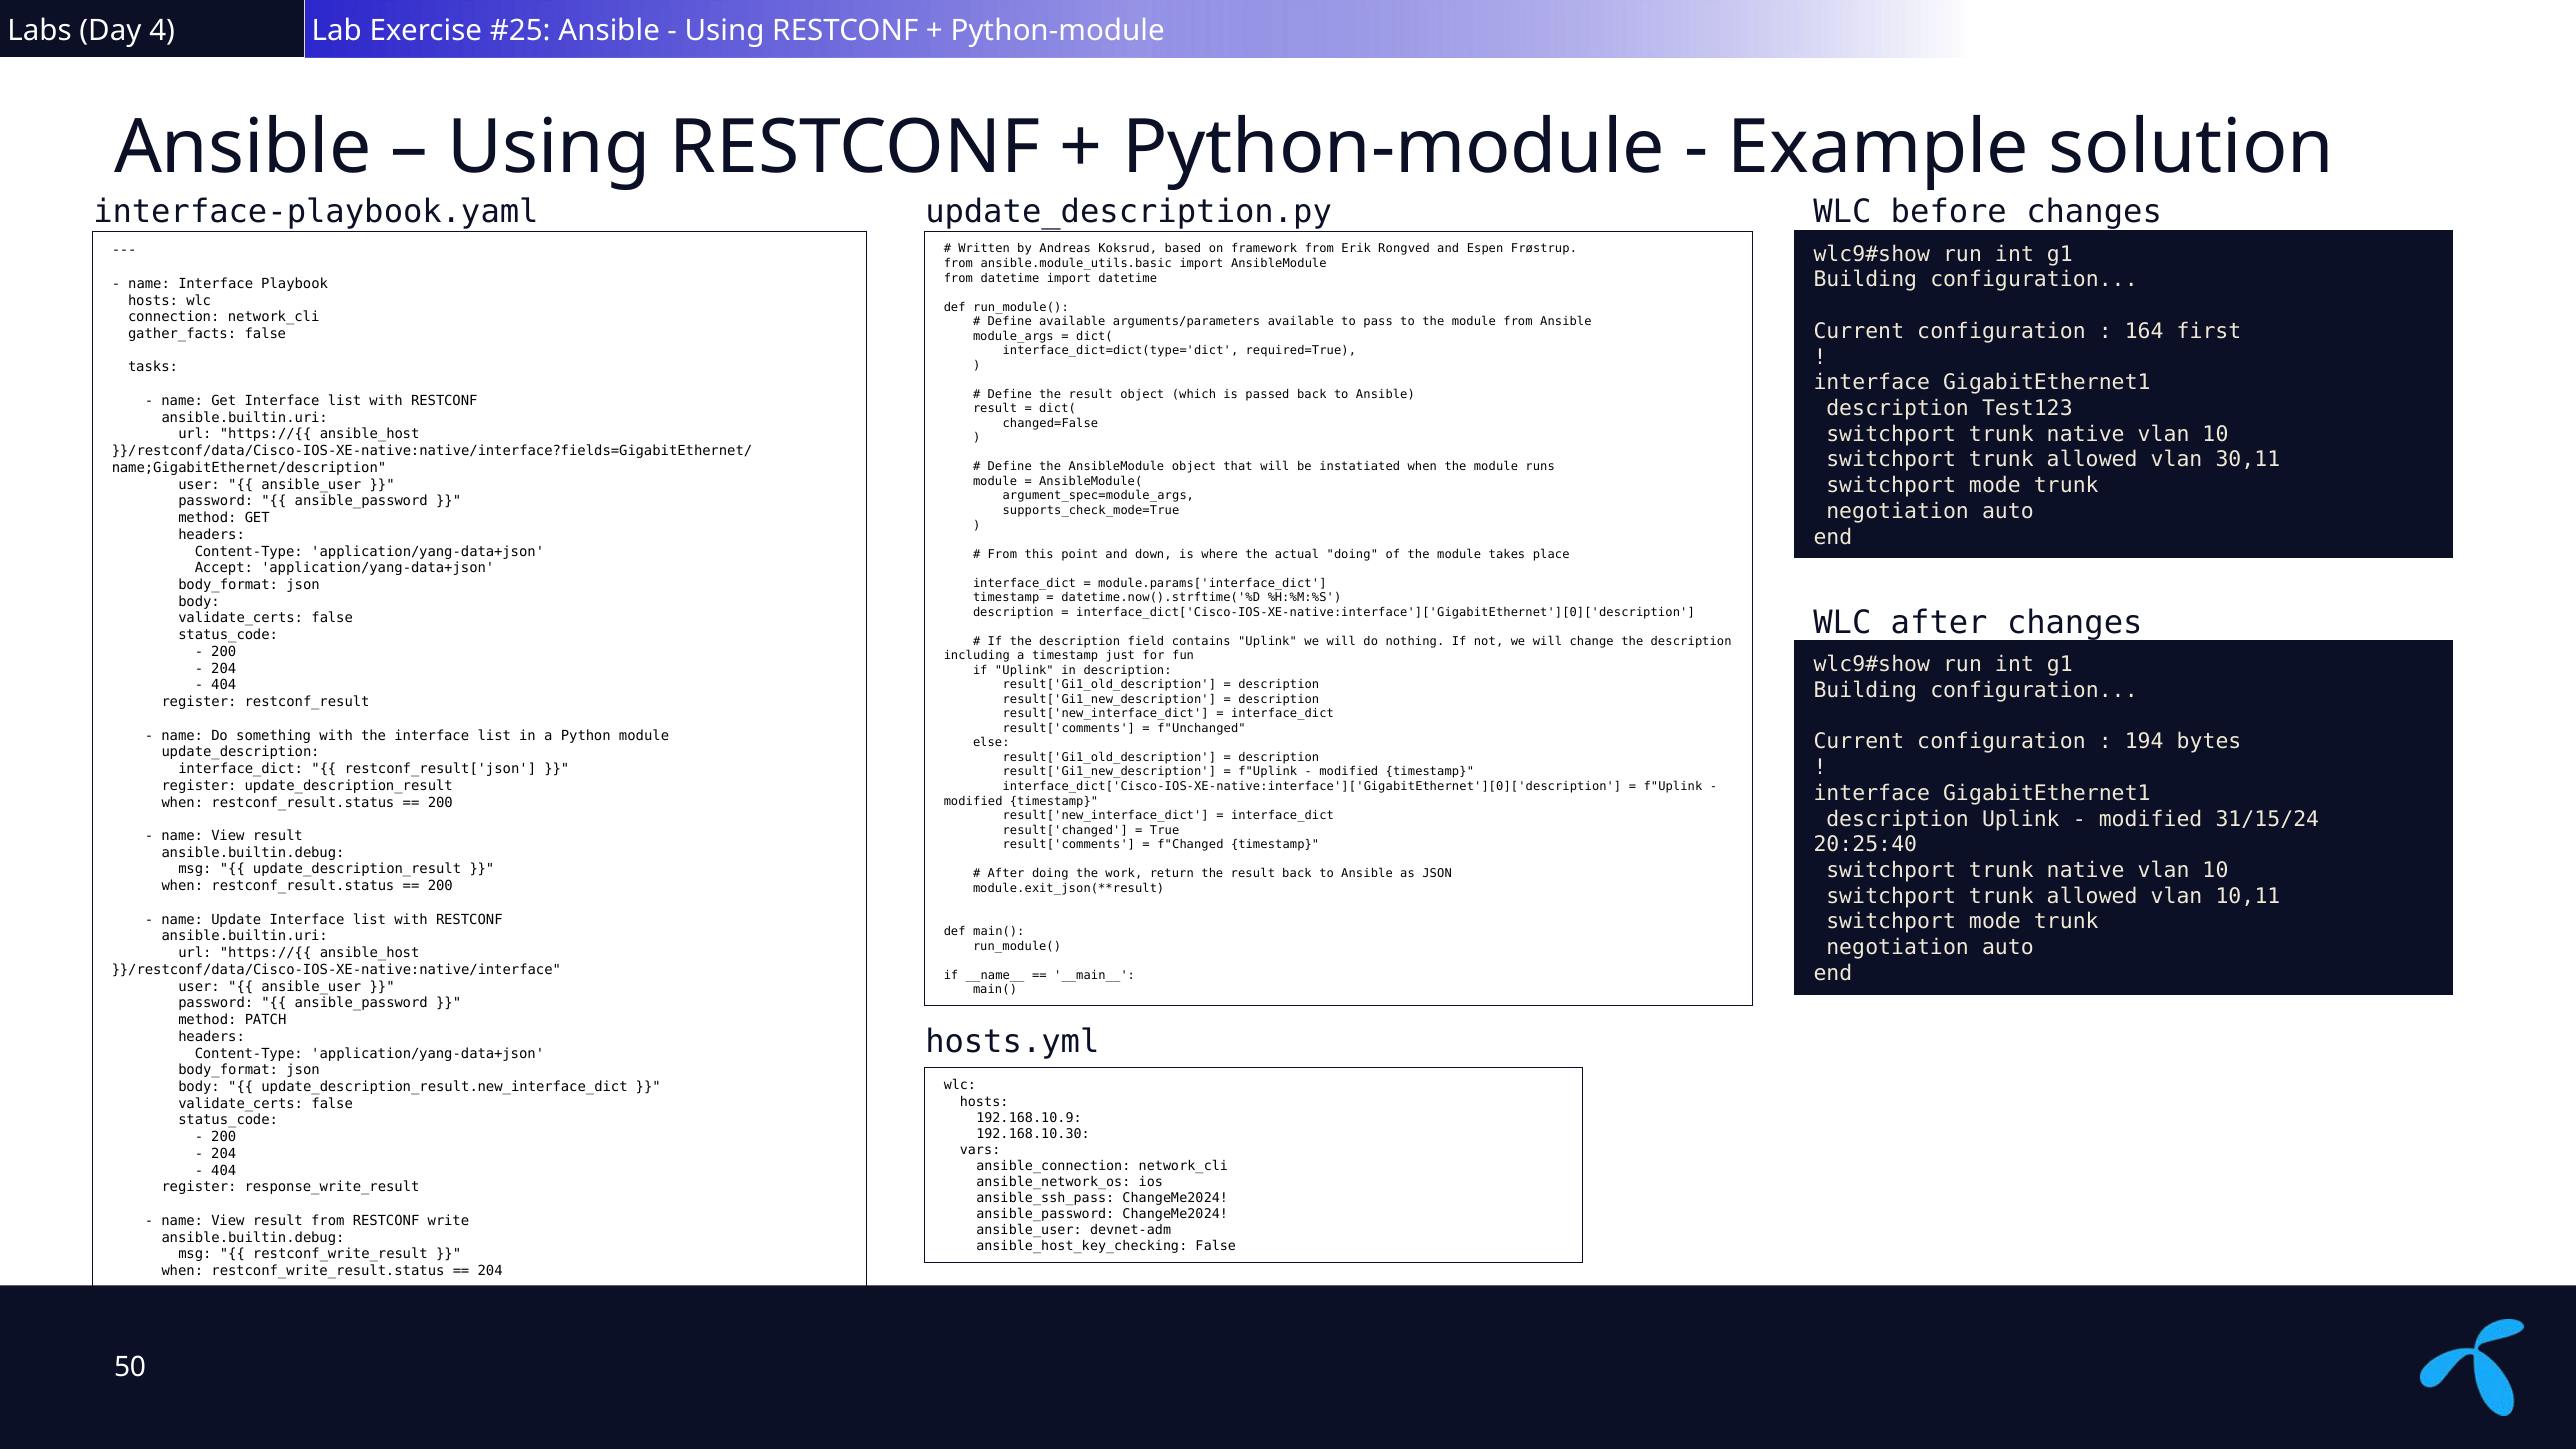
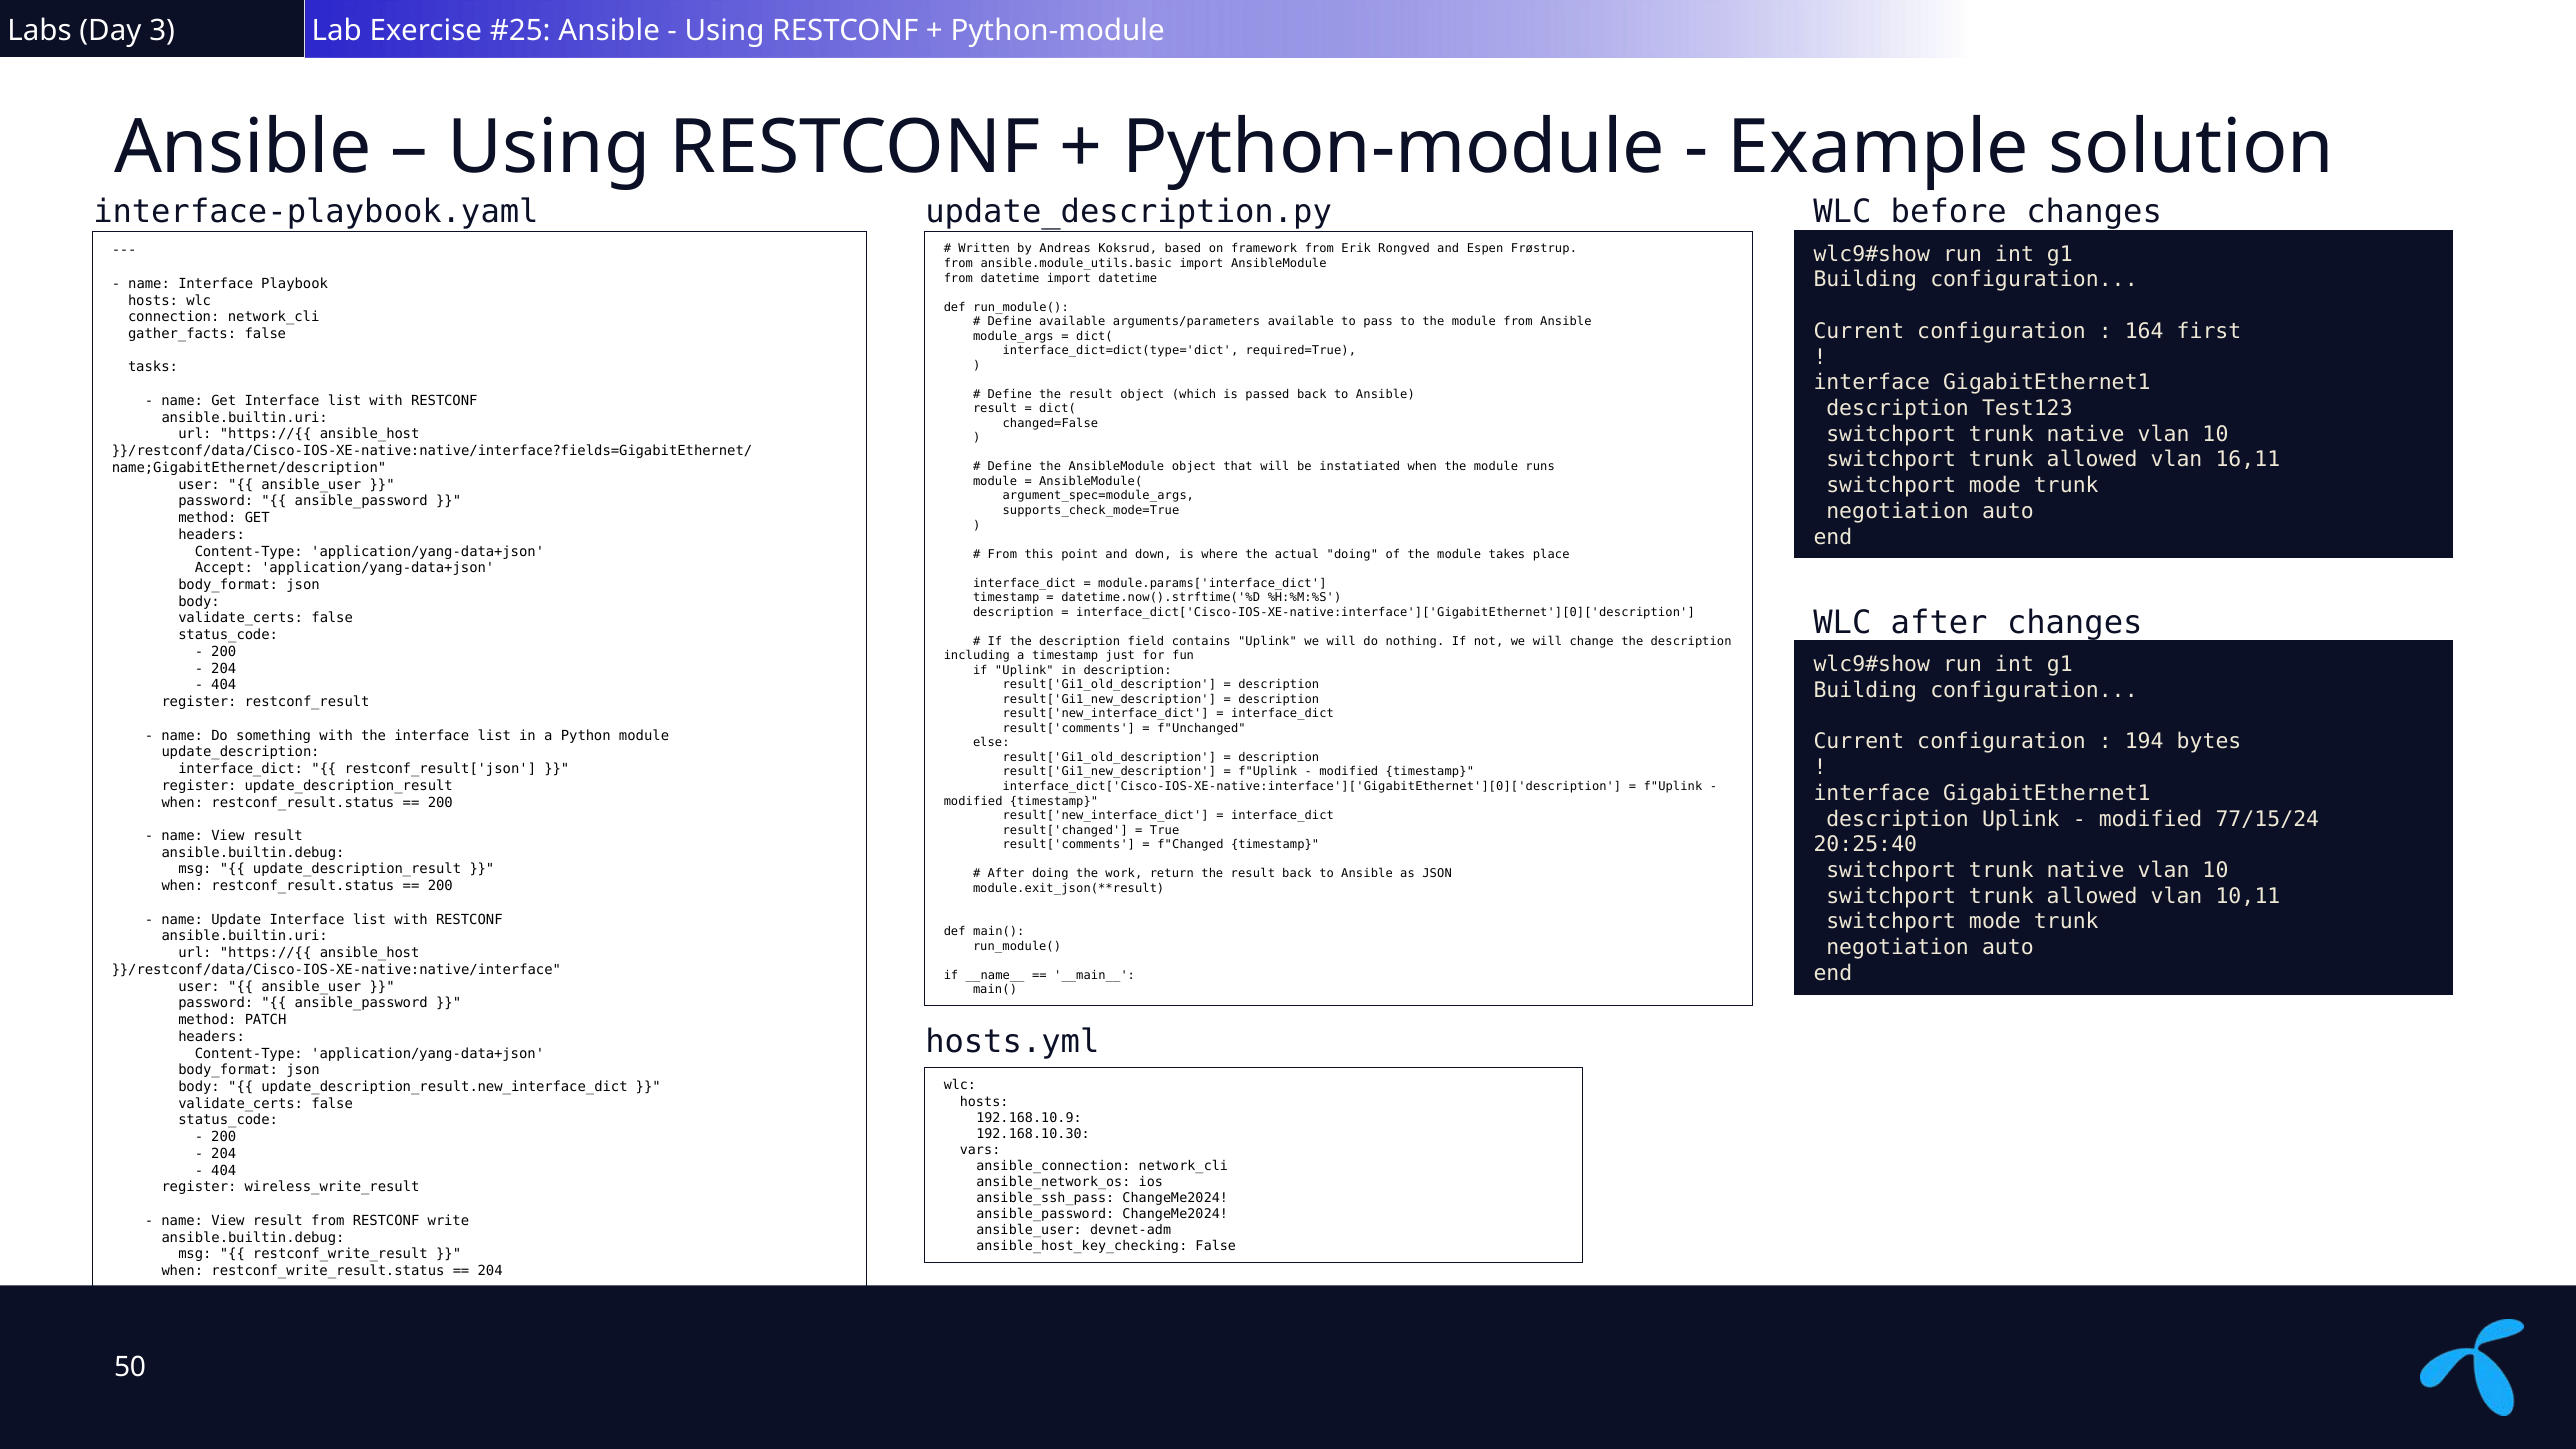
4: 4 -> 3
30,11: 30,11 -> 16,11
31/15/24: 31/15/24 -> 77/15/24
response_write_result: response_write_result -> wireless_write_result
